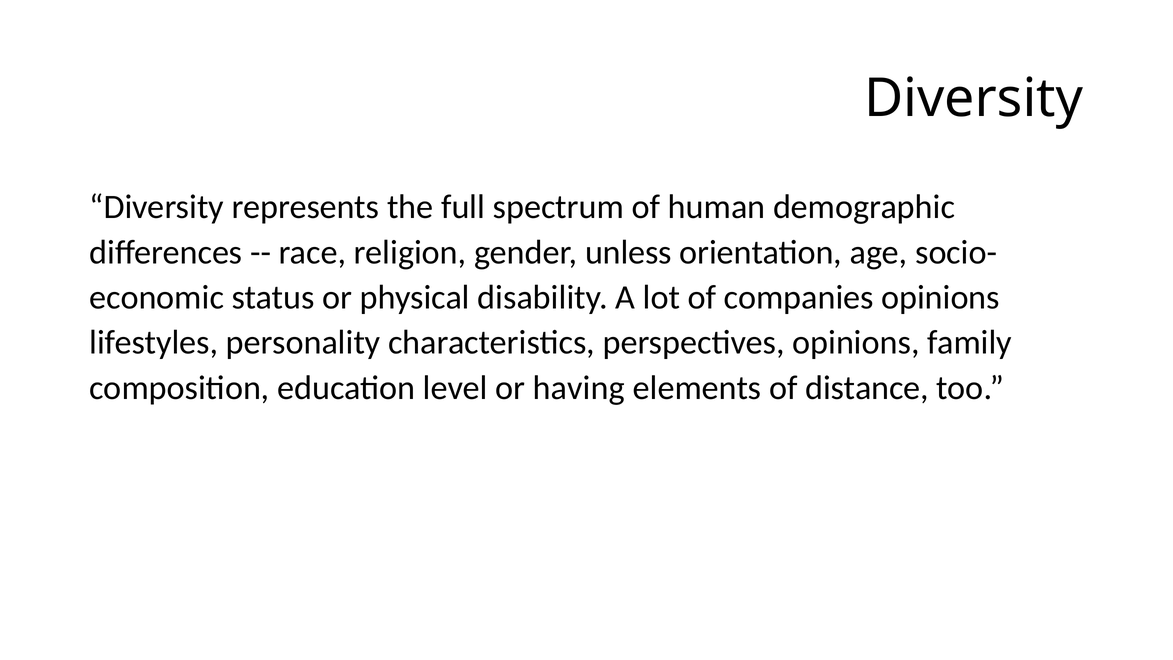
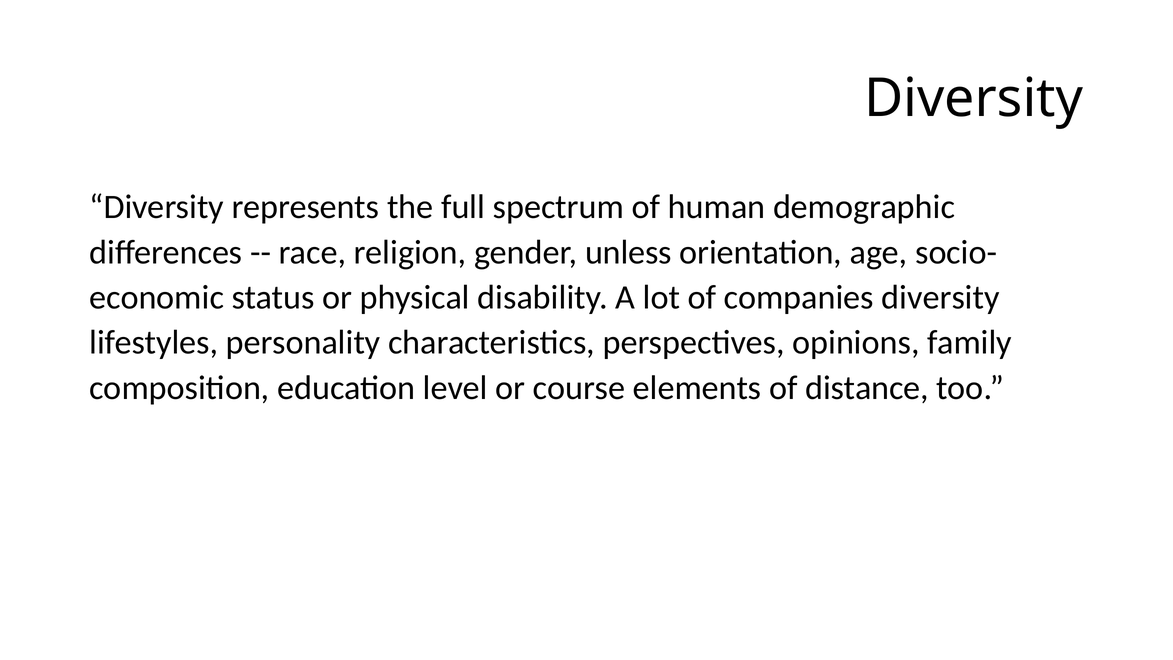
companies opinions: opinions -> diversity
having: having -> course
